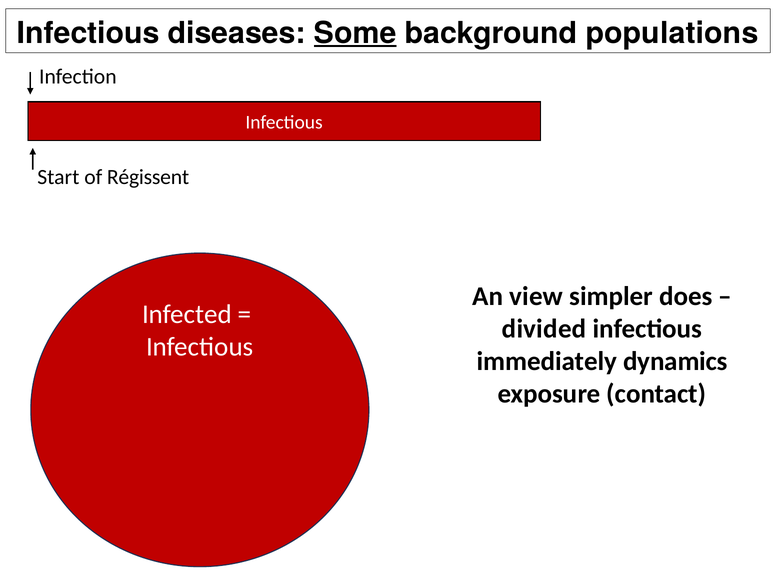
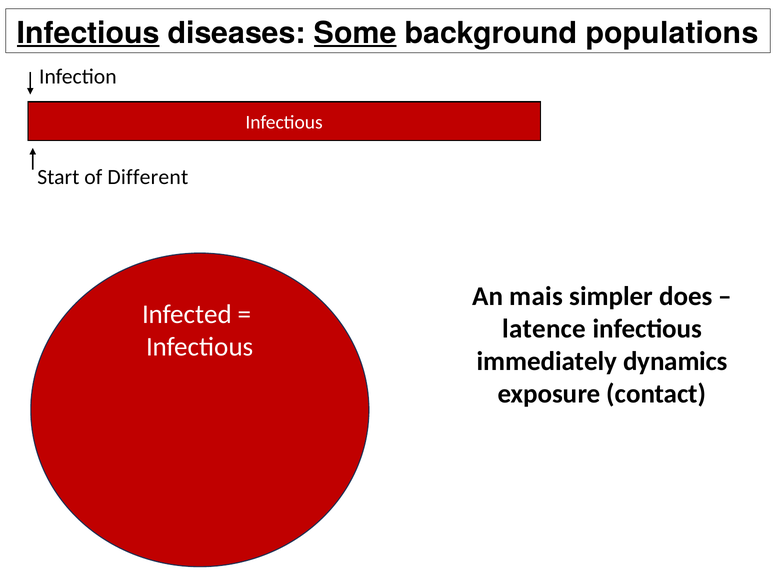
Infectious at (88, 33) underline: none -> present
Régissent: Régissent -> Different
view: view -> mais
divided: divided -> latence
